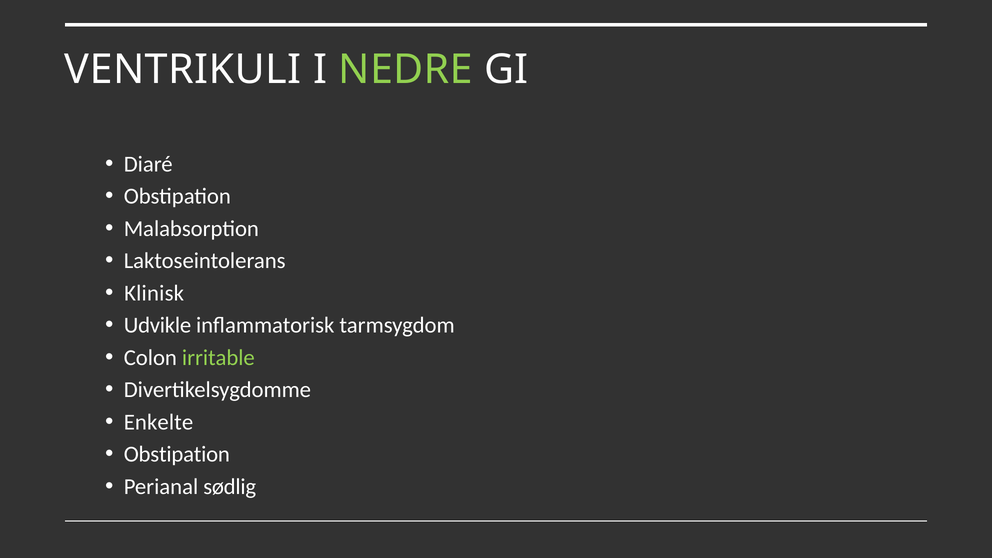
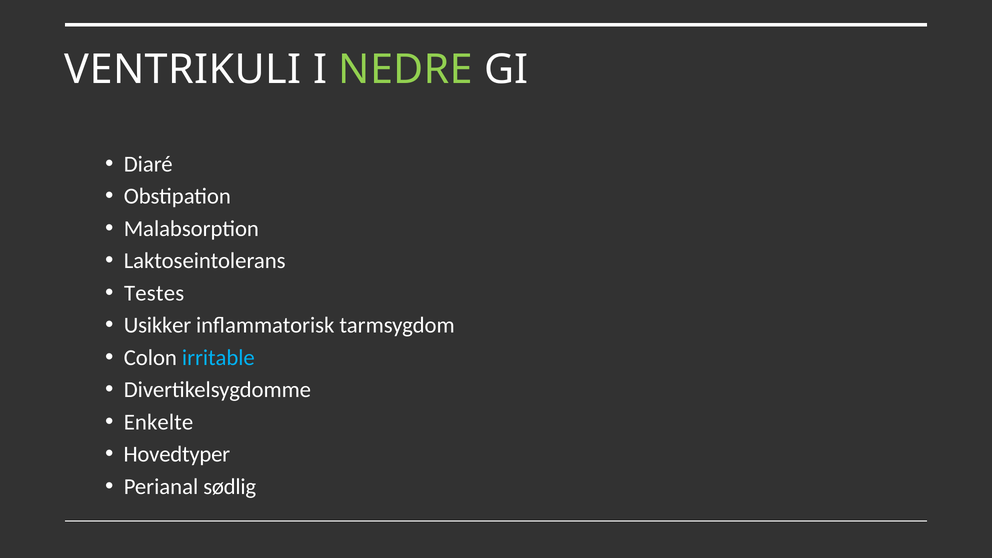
Klinisk: Klinisk -> Testes
Udvikle: Udvikle -> Usikker
irritable colour: light green -> light blue
Obstipation at (177, 454): Obstipation -> Hovedtyper
